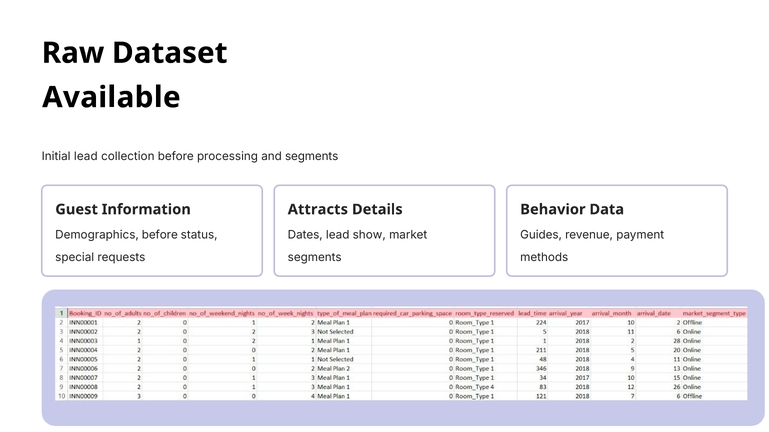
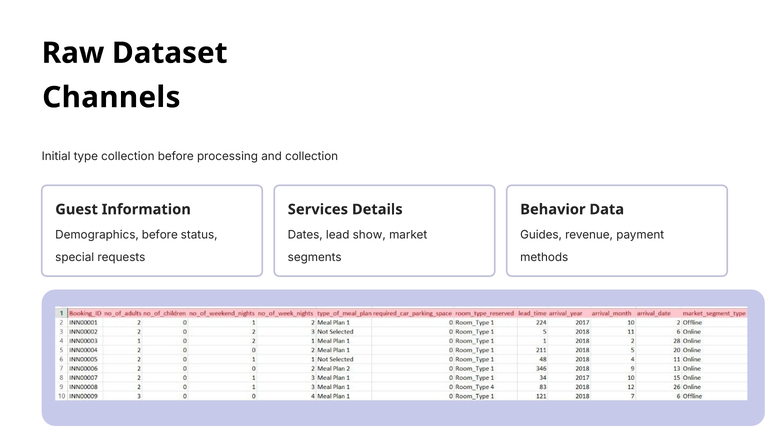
Available: Available -> Channels
Initial lead: lead -> type
and segments: segments -> collection
Attracts: Attracts -> Services
